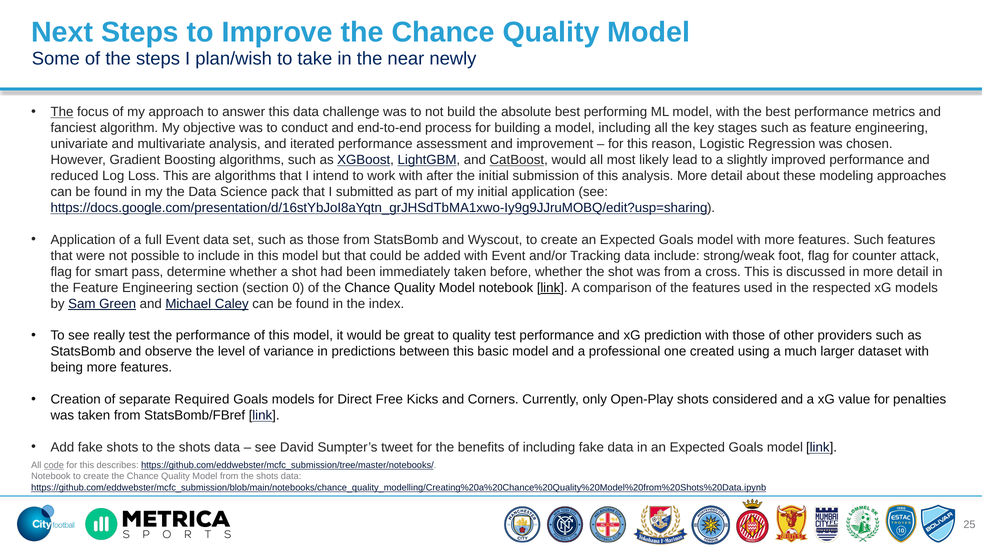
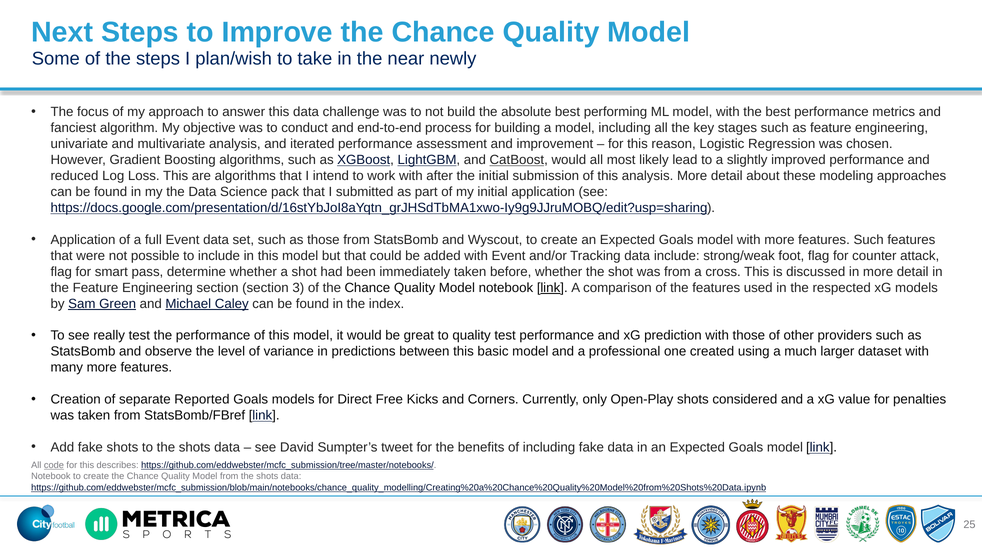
The at (62, 112) underline: present -> none
0: 0 -> 3
being: being -> many
Required: Required -> Reported
